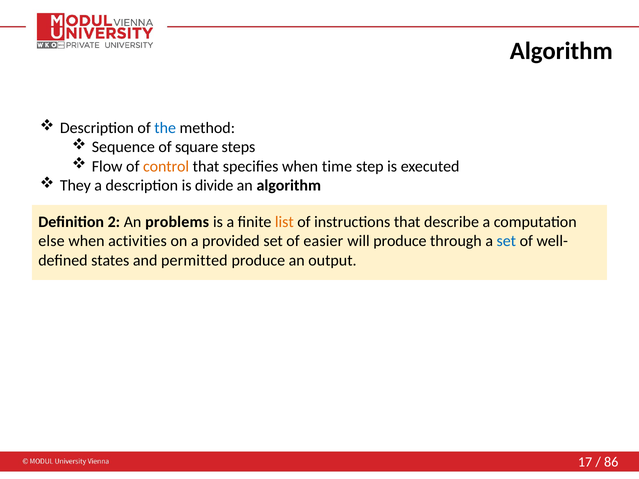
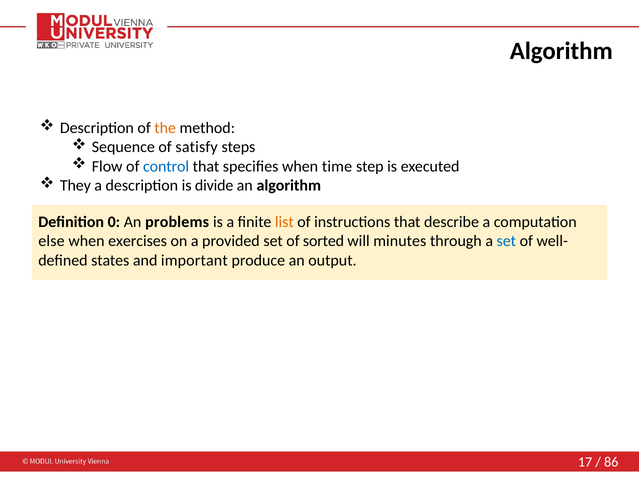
the colour: blue -> orange
square: square -> satisfy
control colour: orange -> blue
2: 2 -> 0
activities: activities -> exercises
easier: easier -> sorted
will produce: produce -> minutes
permitted: permitted -> important
